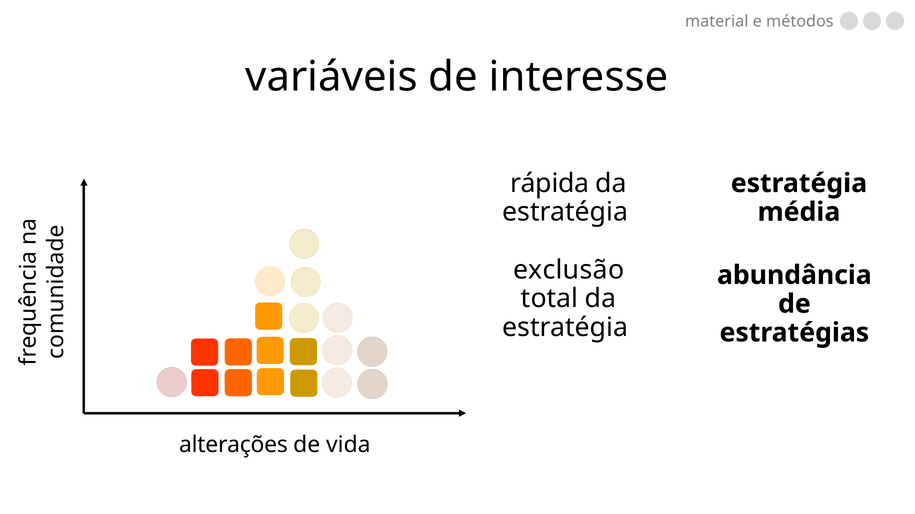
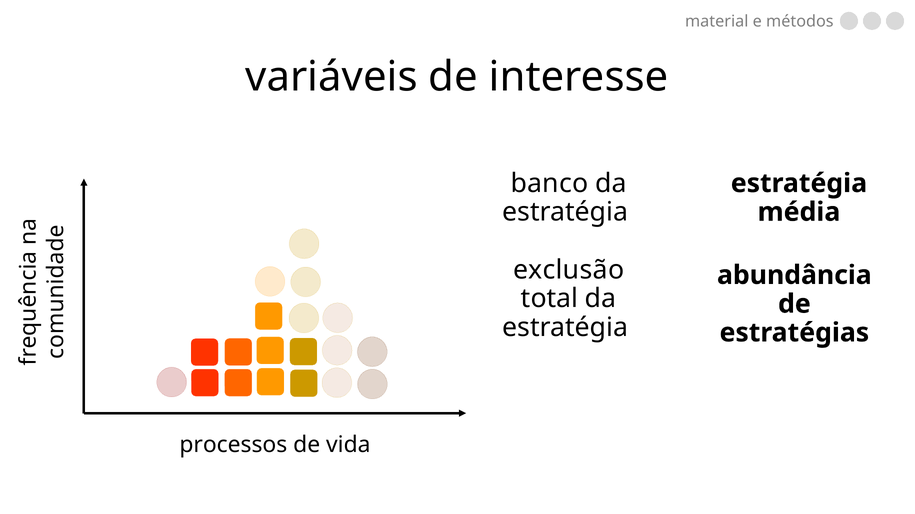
rápida: rápida -> banco
alterações: alterações -> processos
